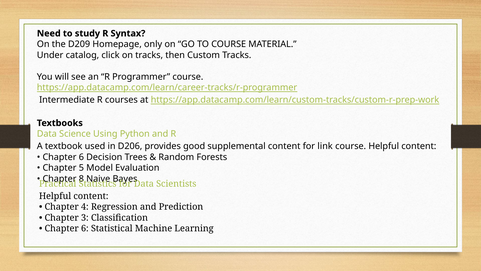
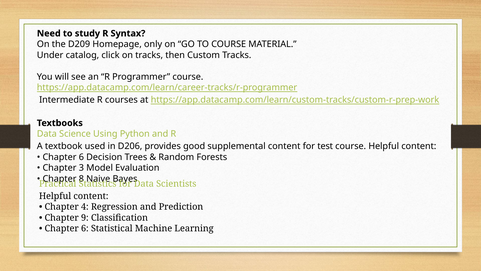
link: link -> test
5: 5 -> 3
3: 3 -> 9
